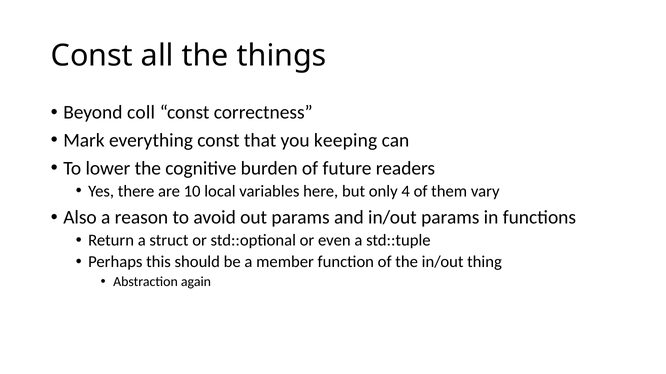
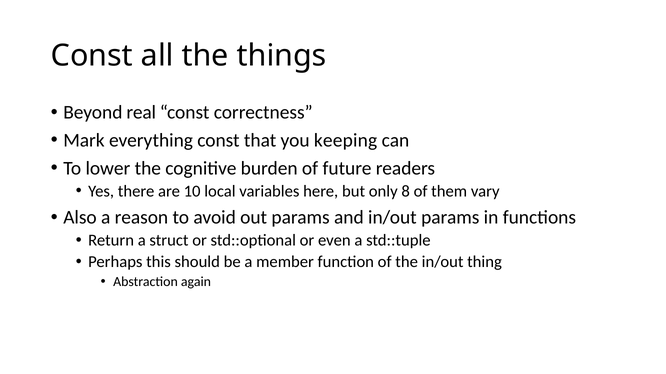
coll: coll -> real
4: 4 -> 8
